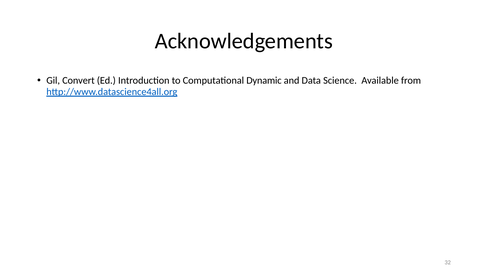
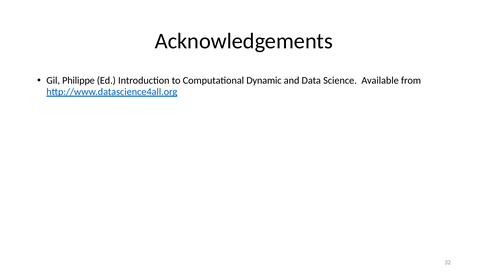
Convert: Convert -> Philippe
